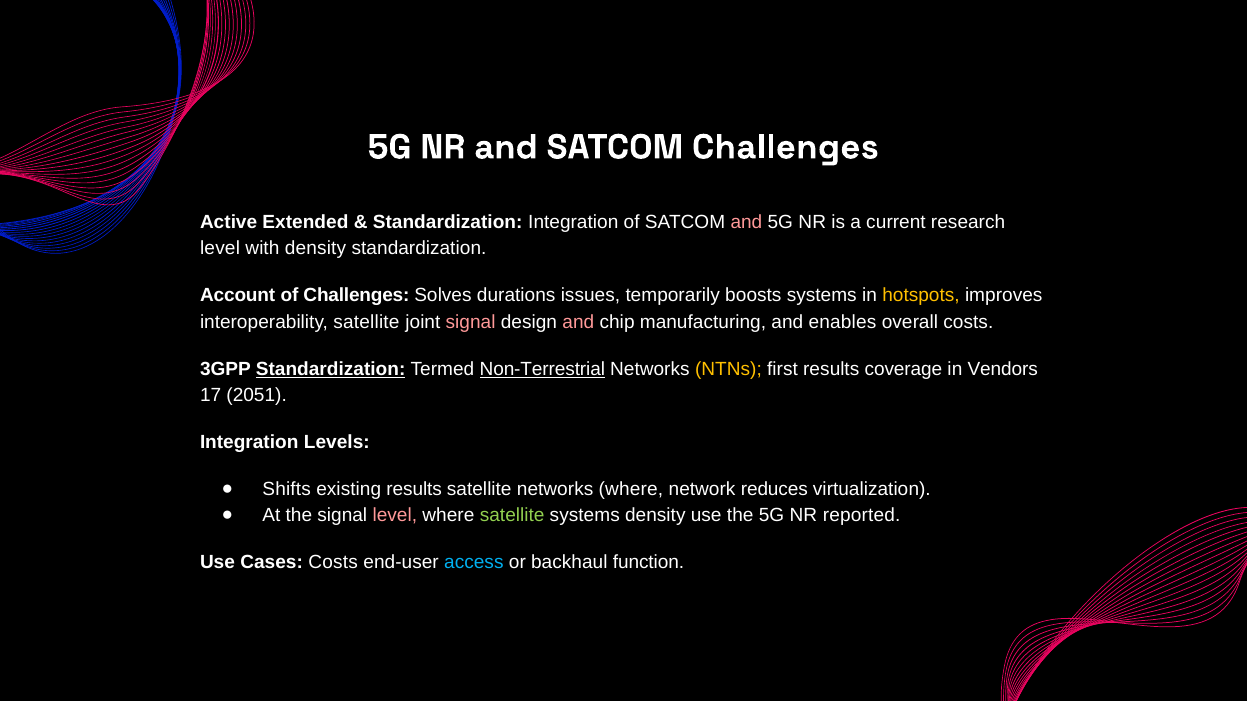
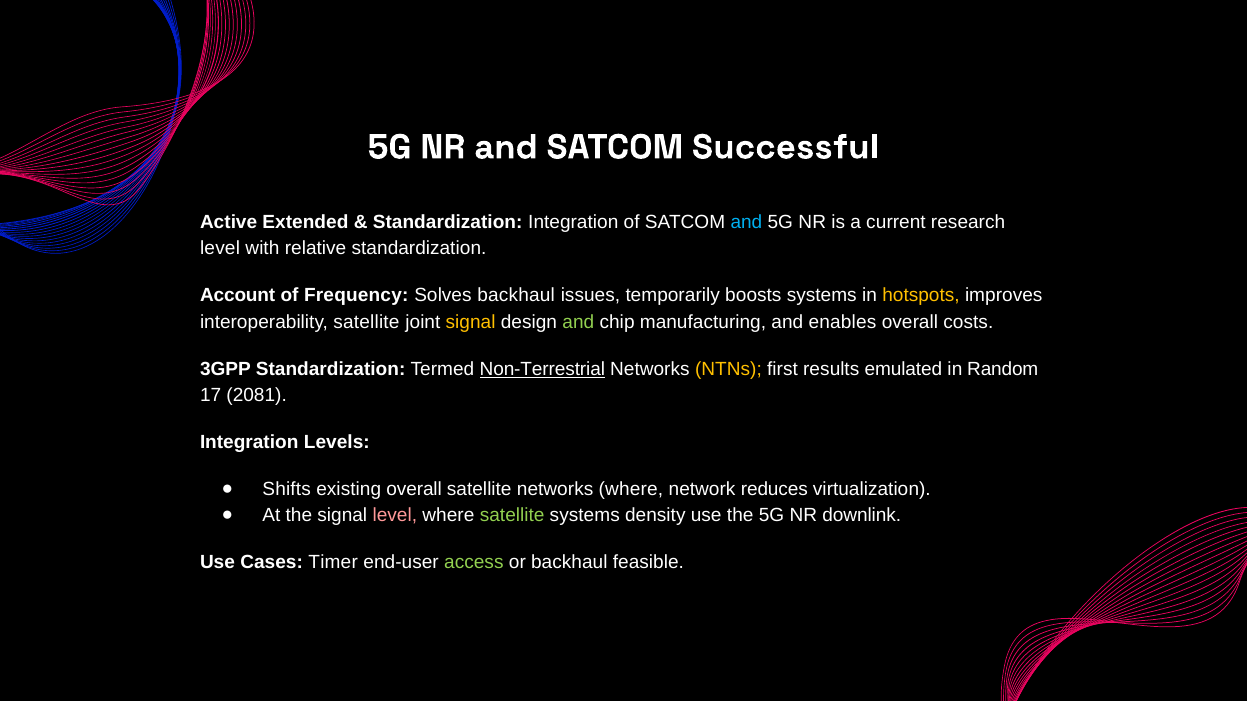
SATCOM Challenges: Challenges -> Successful
and at (746, 223) colour: pink -> light blue
with density: density -> relative
of Challenges: Challenges -> Frequency
Solves durations: durations -> backhaul
signal at (471, 322) colour: pink -> yellow
and at (578, 322) colour: pink -> light green
Standardization at (331, 369) underline: present -> none
coverage: coverage -> emulated
Vendors: Vendors -> Random
2051: 2051 -> 2081
existing results: results -> overall
reported: reported -> downlink
Cases Costs: Costs -> Timer
access colour: light blue -> light green
function: function -> feasible
